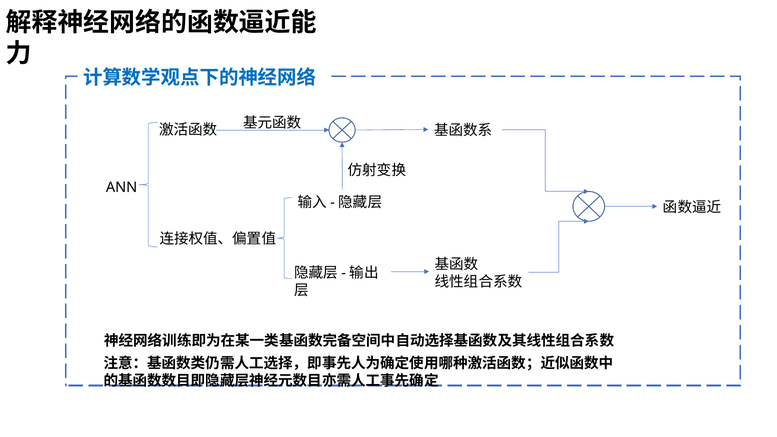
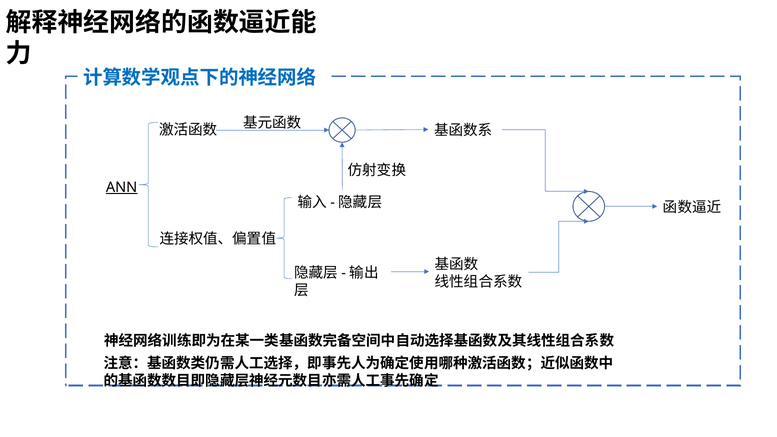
ANN underline: none -> present
